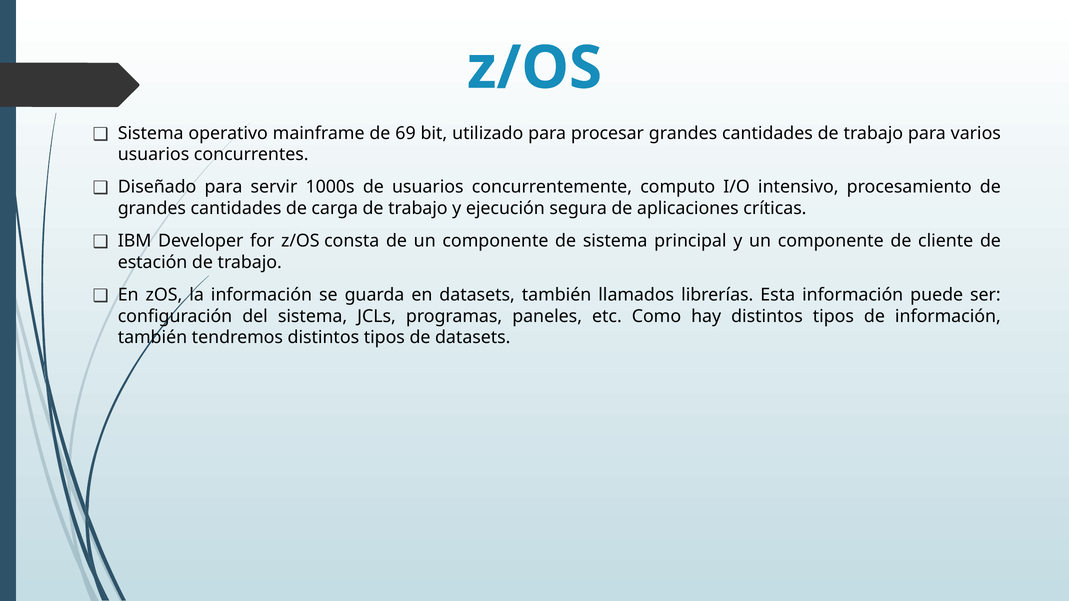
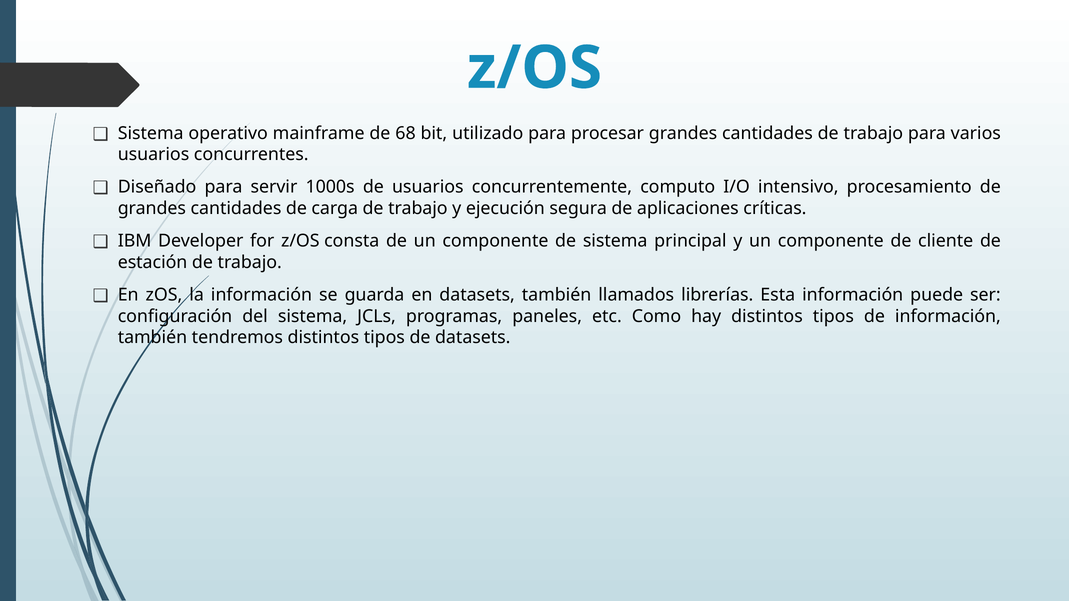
69: 69 -> 68
